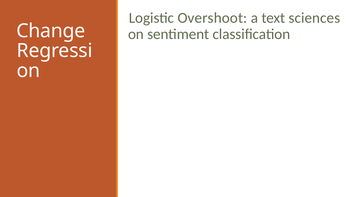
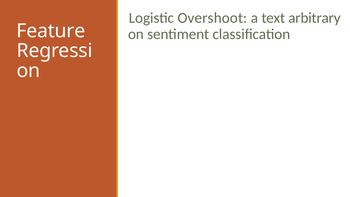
sciences: sciences -> arbitrary
Change: Change -> Feature
